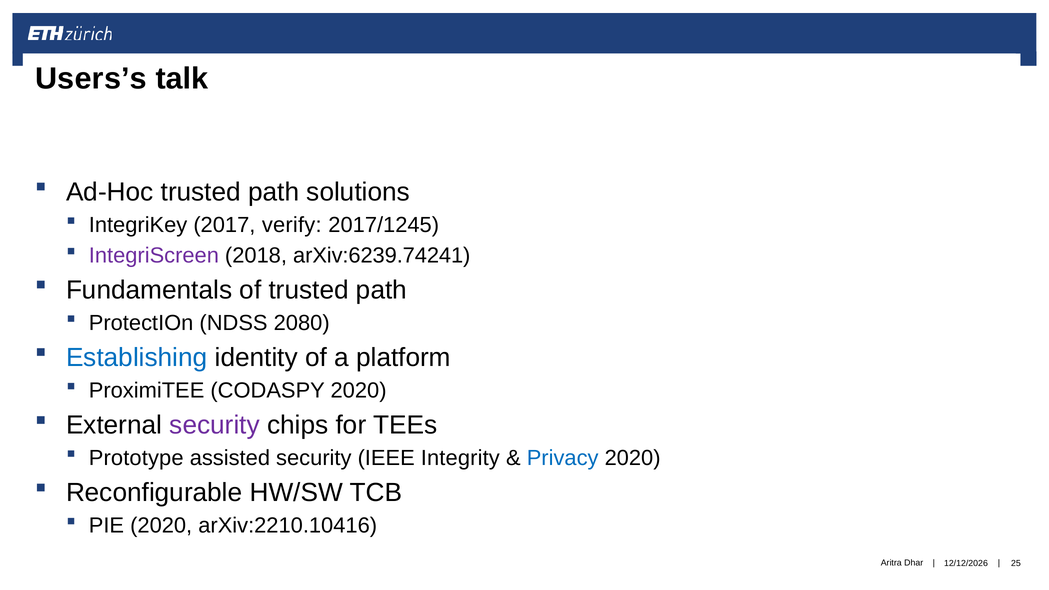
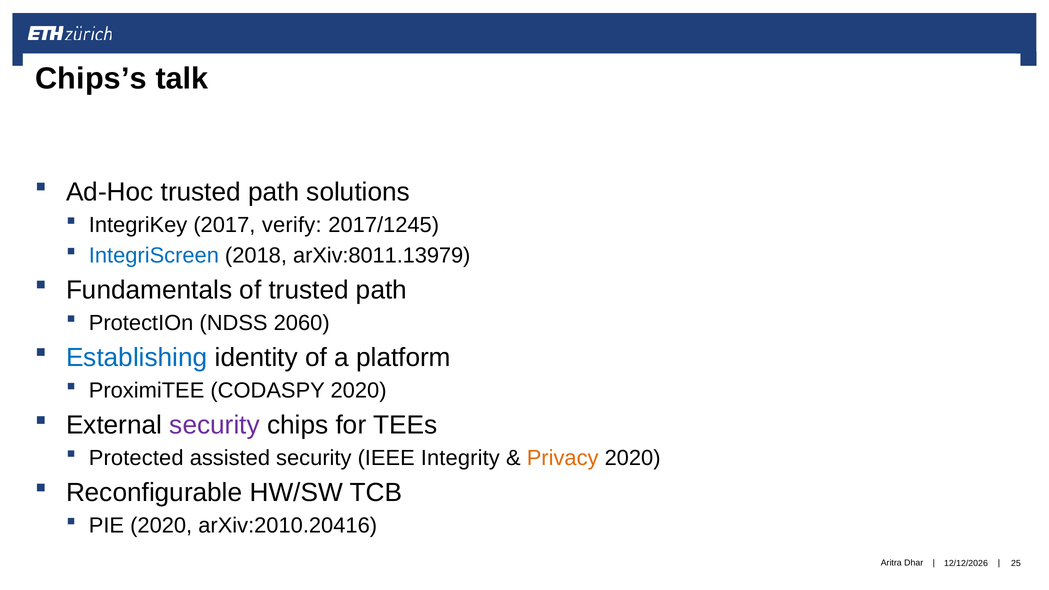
Users’s: Users’s -> Chips’s
IntegriScreen colour: purple -> blue
arXiv:6239.74241: arXiv:6239.74241 -> arXiv:8011.13979
2080: 2080 -> 2060
Prototype: Prototype -> Protected
Privacy colour: blue -> orange
arXiv:2210.10416: arXiv:2210.10416 -> arXiv:2010.20416
